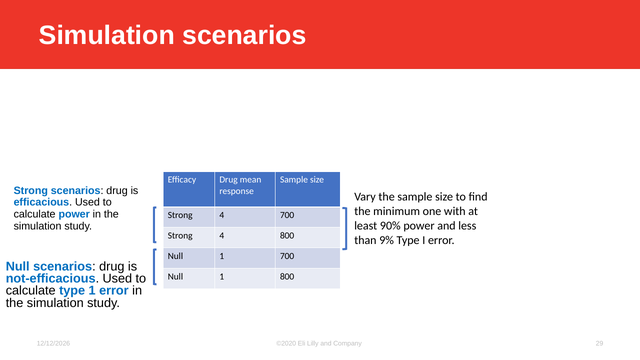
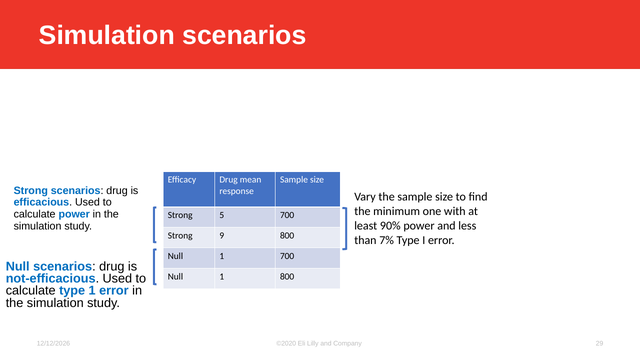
4 at (222, 215): 4 -> 5
4 at (222, 236): 4 -> 9
9%: 9% -> 7%
